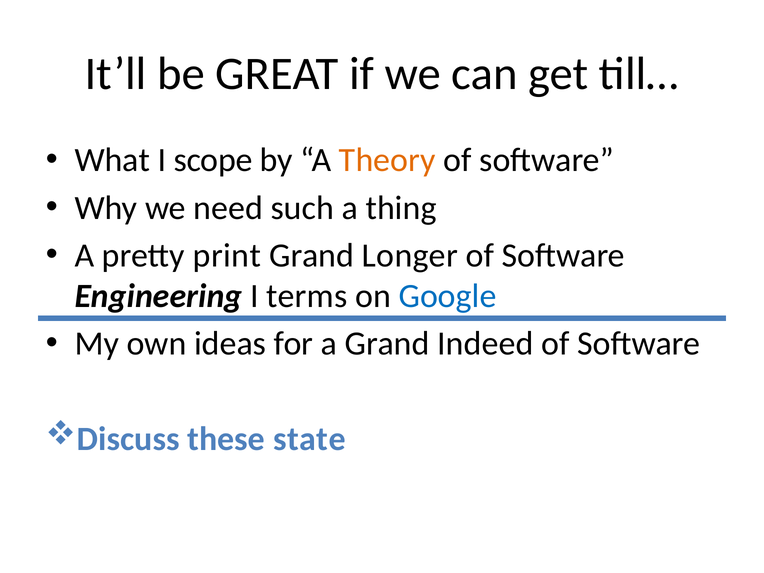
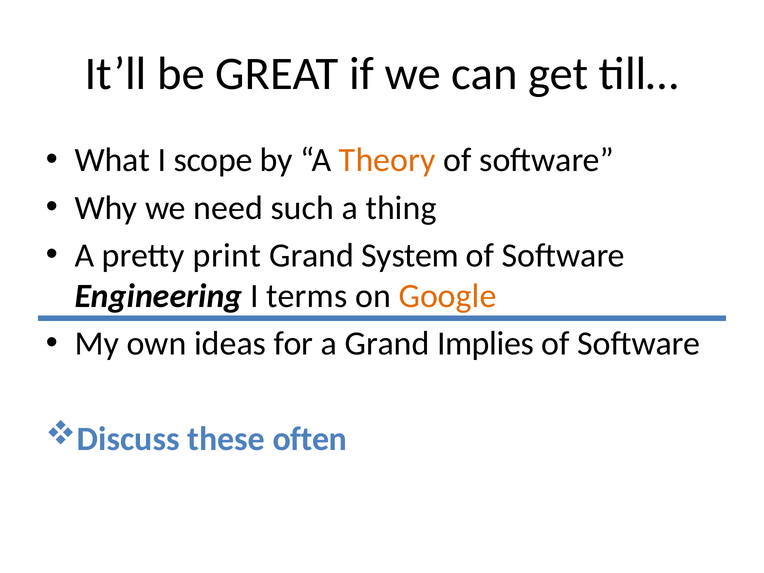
Longer: Longer -> System
Google colour: blue -> orange
Indeed: Indeed -> Implies
state: state -> often
